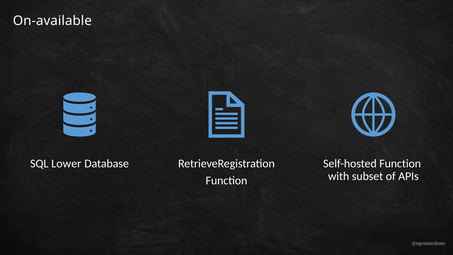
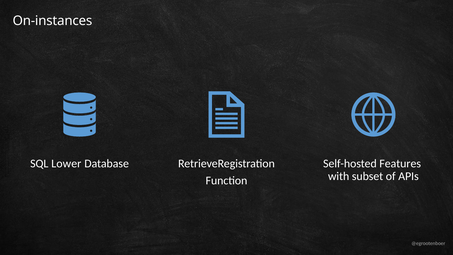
On-available: On-available -> On-instances
Self-hosted Function: Function -> Features
